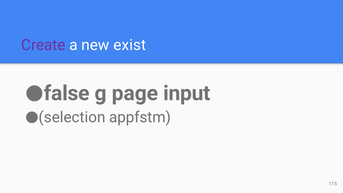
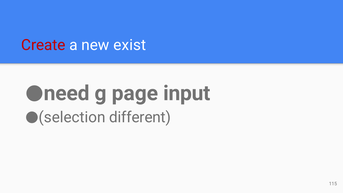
Create colour: purple -> red
false: false -> need
appfstm: appfstm -> different
